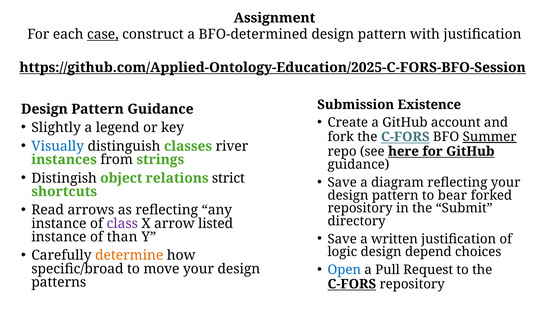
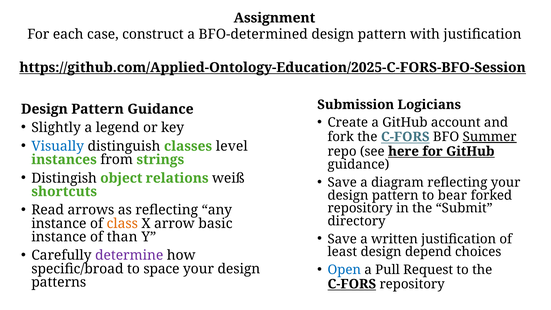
case underline: present -> none
Existence: Existence -> Logicians
river: river -> level
strict: strict -> weiß
class colour: purple -> orange
listed: listed -> basic
logic: logic -> least
determine colour: orange -> purple
move: move -> space
